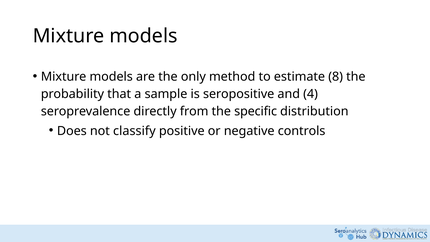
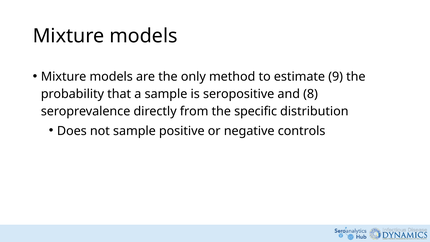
8: 8 -> 9
4: 4 -> 8
not classify: classify -> sample
